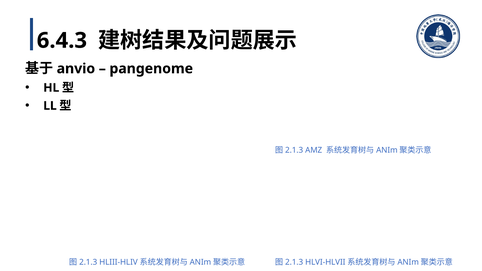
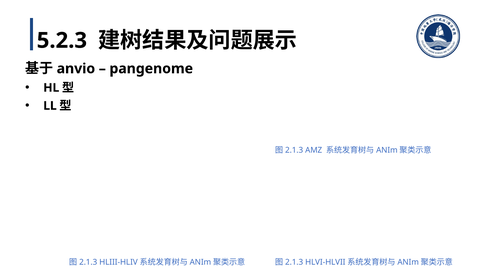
6.4.3: 6.4.3 -> 5.2.3
